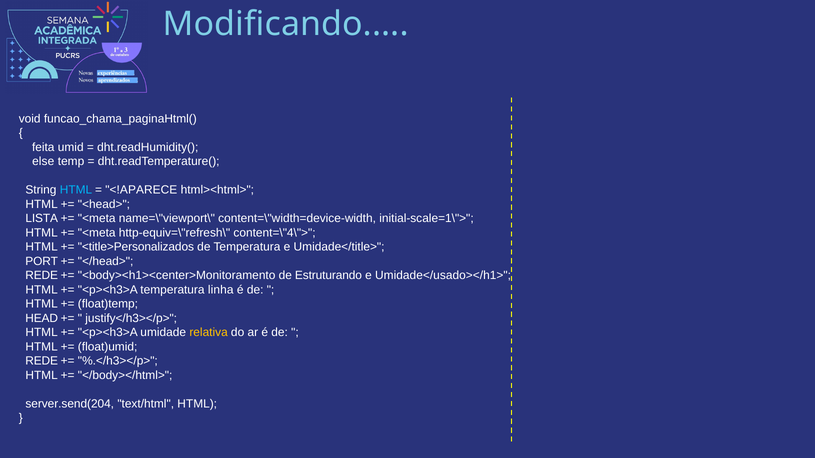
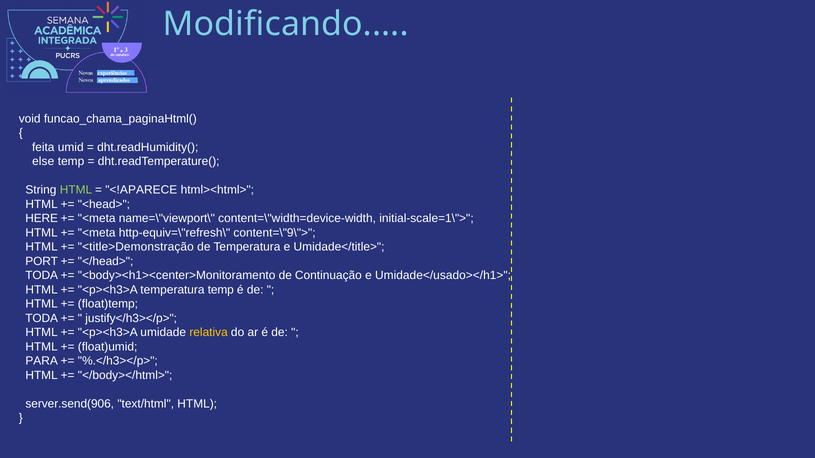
HTML at (76, 190) colour: light blue -> light green
LISTA: LISTA -> HERE
content=\"4\">: content=\"4\"> -> content=\"9\">
<title>Personalizados: <title>Personalizados -> <title>Demonstração
REDE at (42, 276): REDE -> TODA
Estruturando: Estruturando -> Continuação
temperatura linha: linha -> temp
HEAD at (42, 318): HEAD -> TODA
REDE at (42, 361): REDE -> PARA
server.send(204: server.send(204 -> server.send(906
